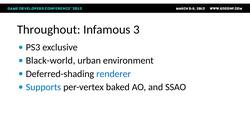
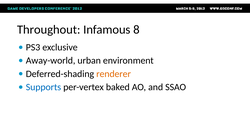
3: 3 -> 8
Black-world: Black-world -> Away-world
renderer colour: blue -> orange
